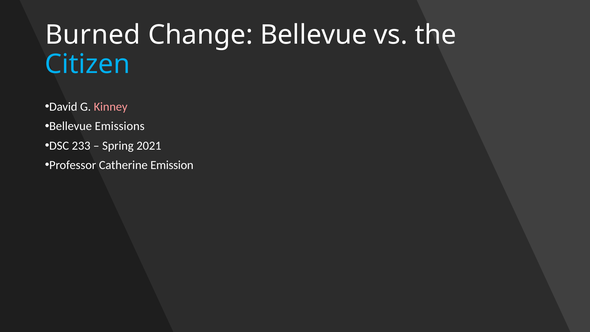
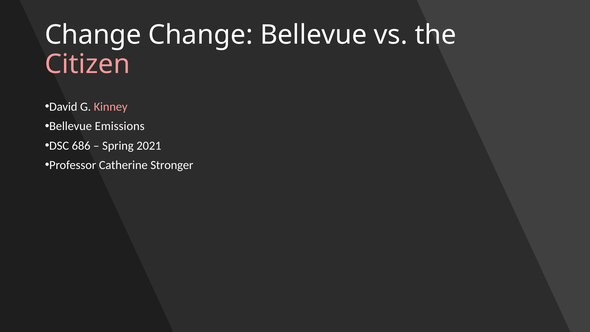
Burned at (93, 35): Burned -> Change
Citizen colour: light blue -> pink
233: 233 -> 686
Emission: Emission -> Stronger
